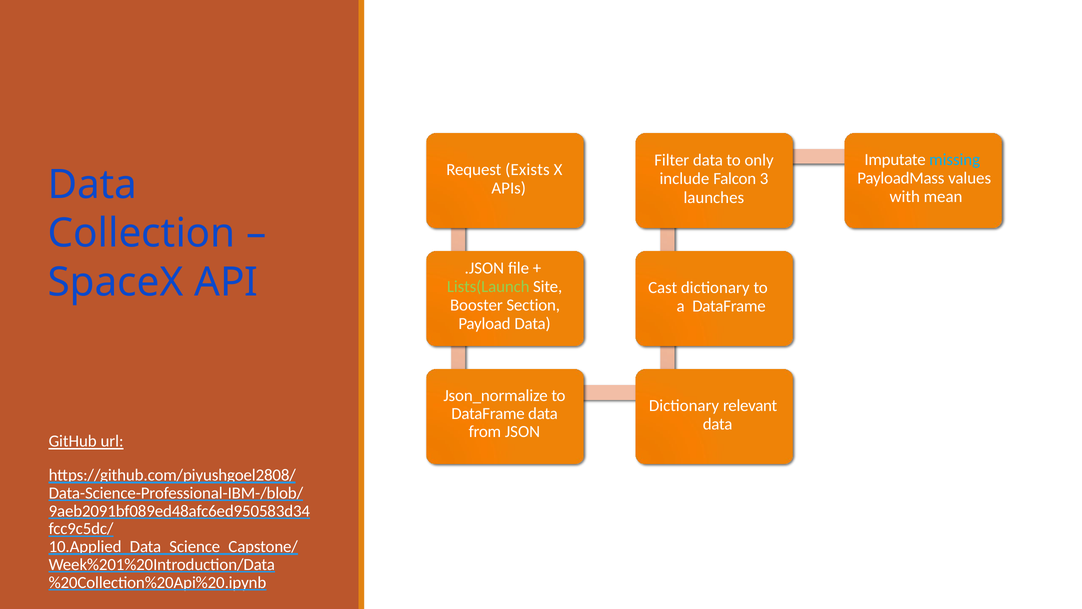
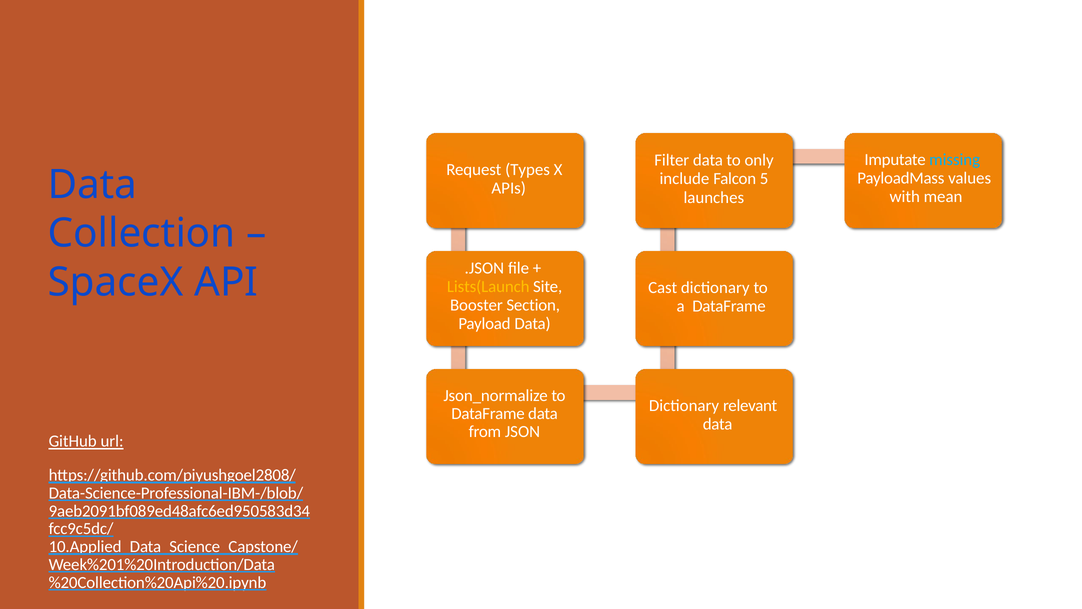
Exists: Exists -> Types
3: 3 -> 5
Lists(Launch colour: light green -> yellow
